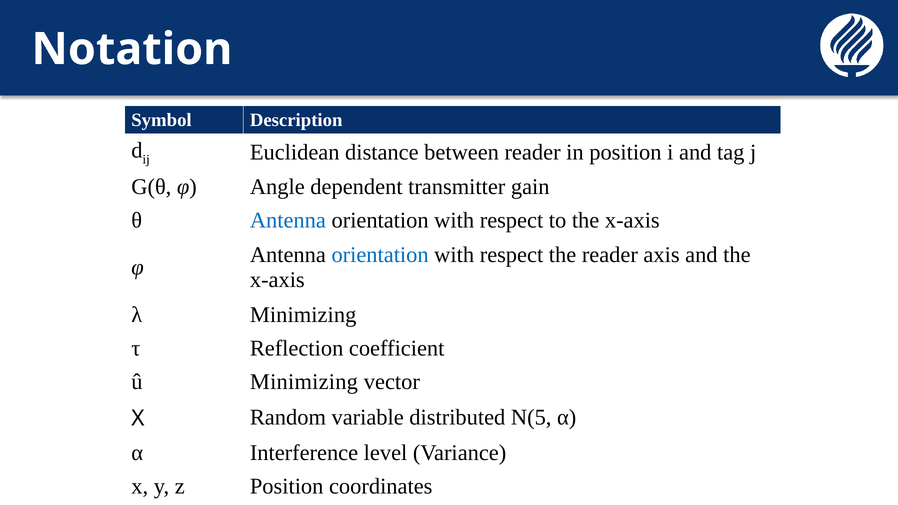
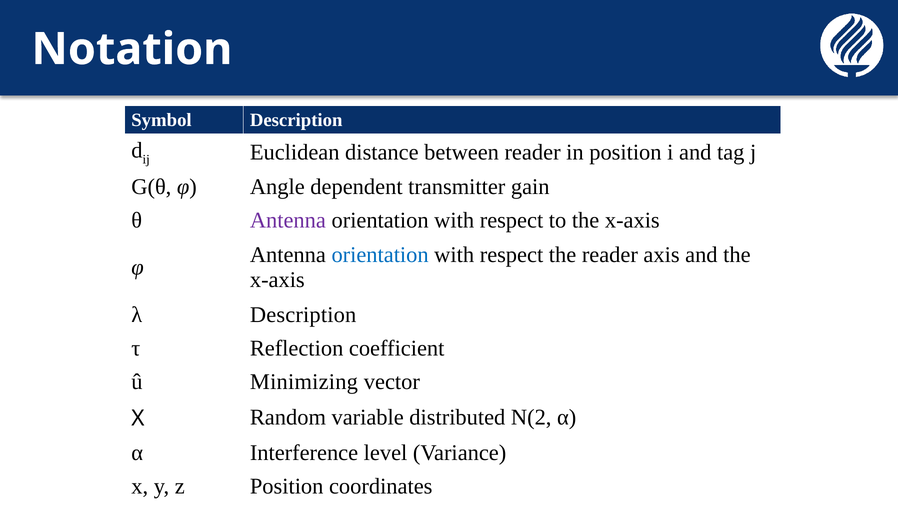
Antenna at (288, 220) colour: blue -> purple
λ Minimizing: Minimizing -> Description
N(5: N(5 -> N(2
